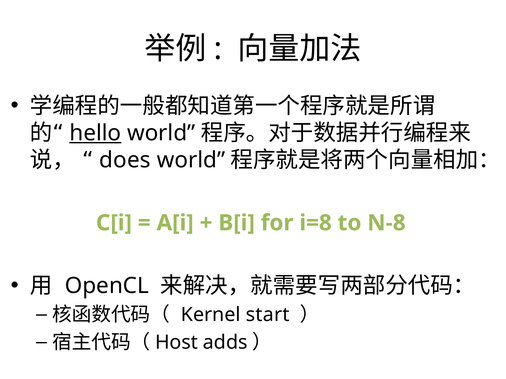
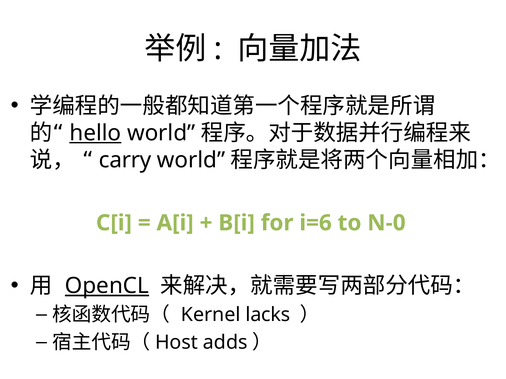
does: does -> carry
i=8: i=8 -> i=6
N-8: N-8 -> N-0
OpenCL underline: none -> present
start: start -> lacks
